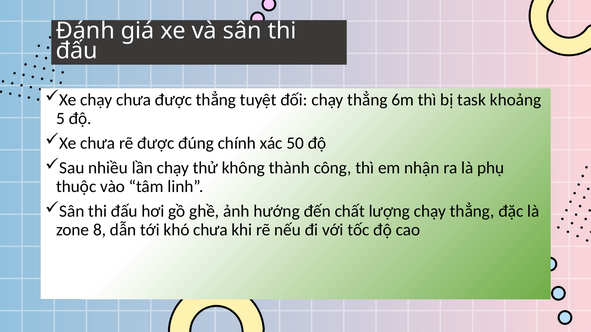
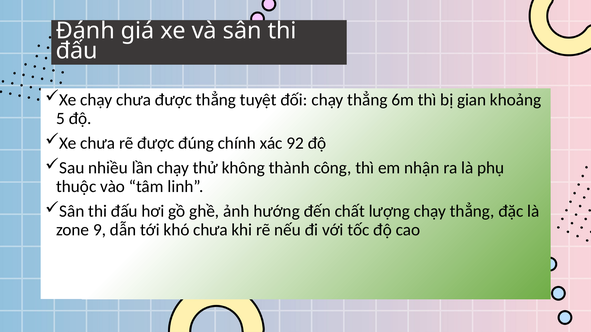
task: task -> gian
50: 50 -> 92
8: 8 -> 9
